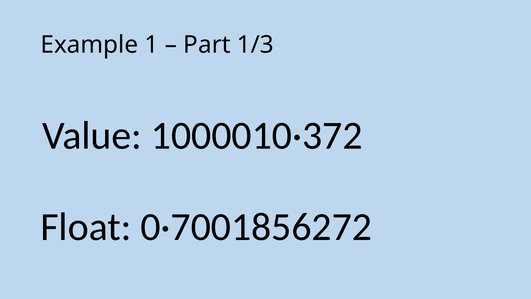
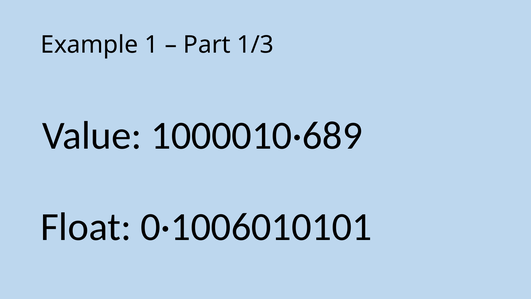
1000010·372: 1000010·372 -> 1000010·689
0·7001856272: 0·7001856272 -> 0·1006010101
